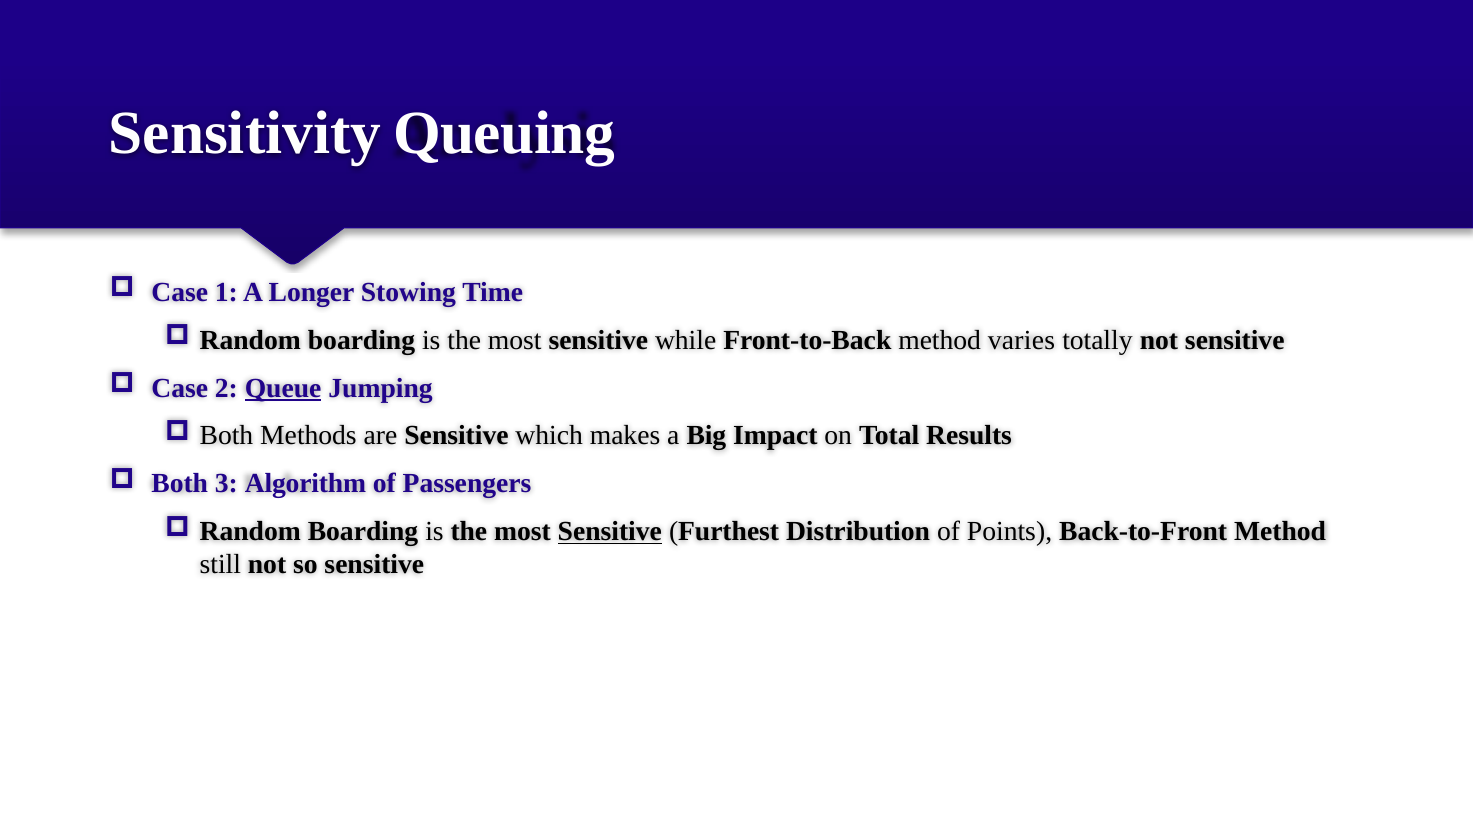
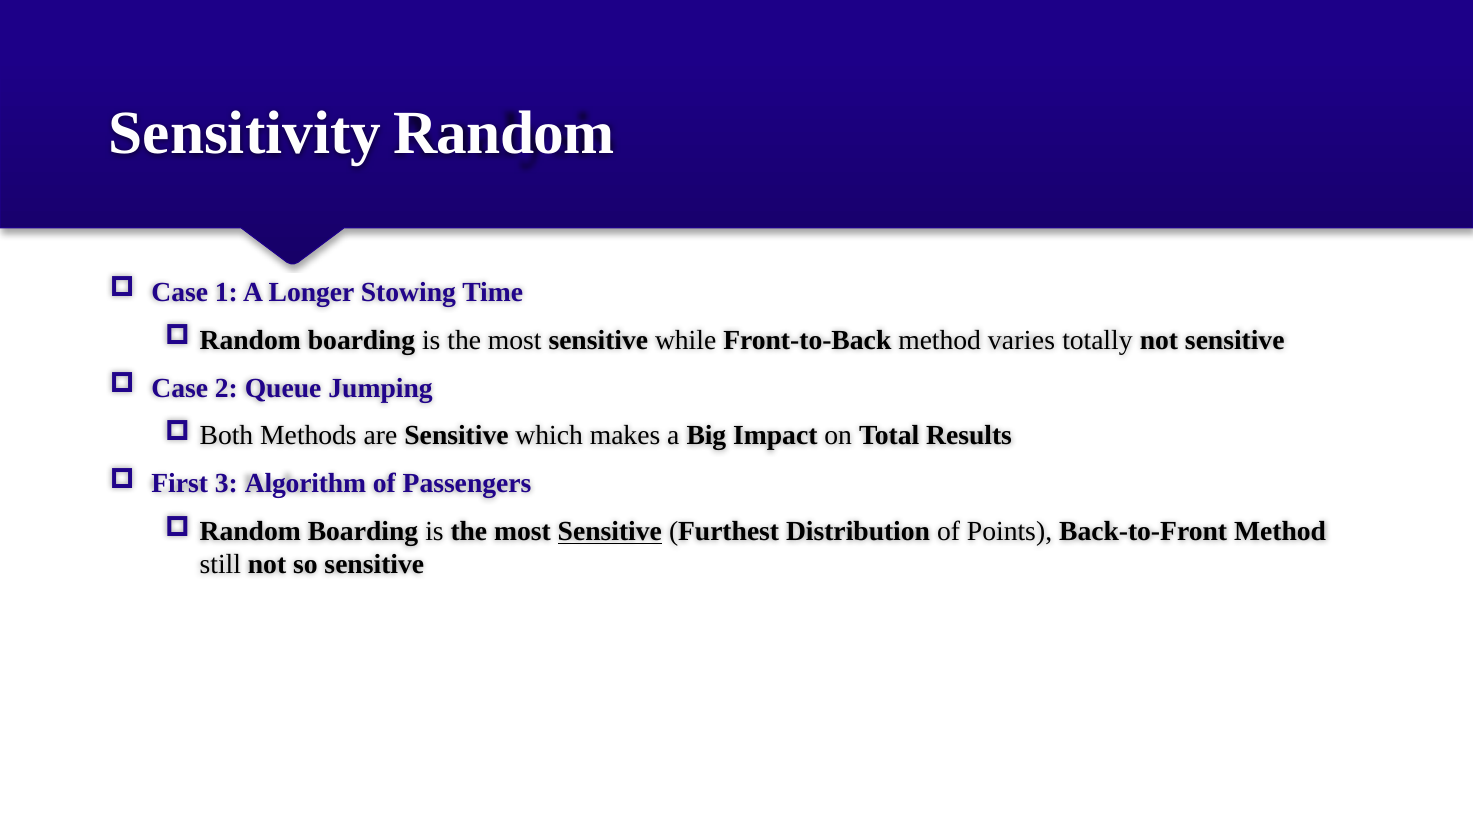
Sensitivity Queuing: Queuing -> Random
Queue underline: present -> none
Both at (180, 484): Both -> First
